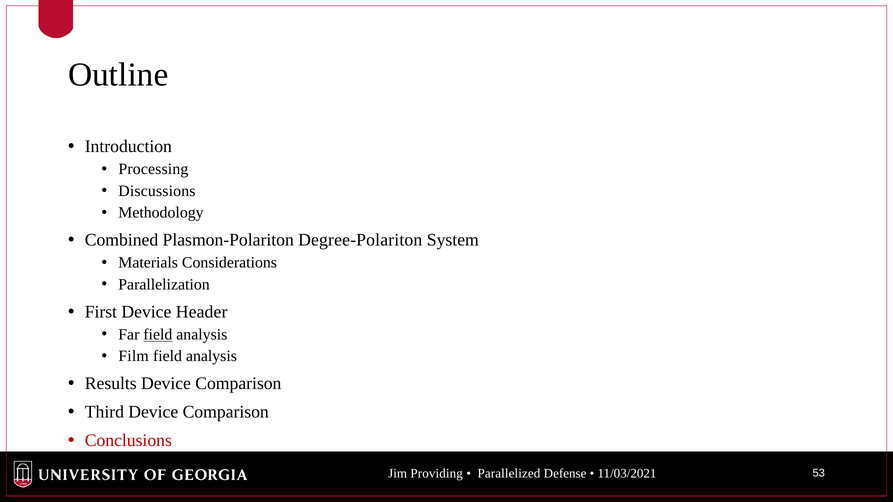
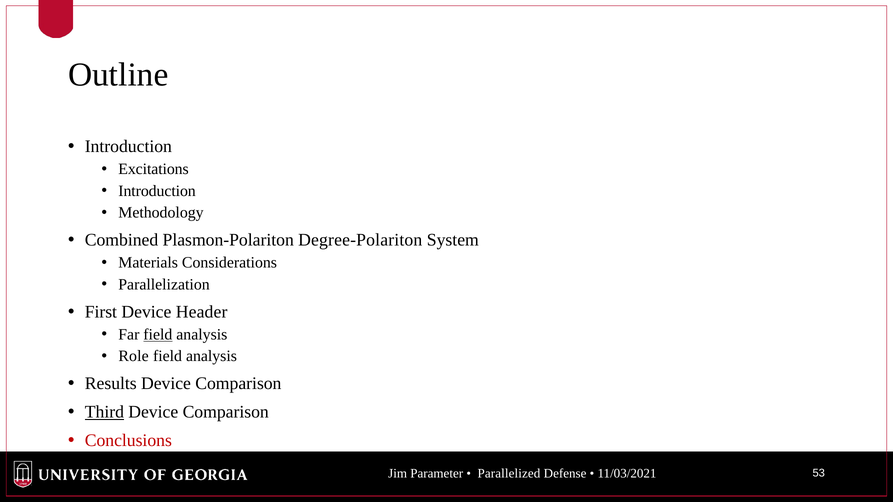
Processing: Processing -> Excitations
Discussions at (157, 191): Discussions -> Introduction
Film: Film -> Role
Third underline: none -> present
Providing: Providing -> Parameter
